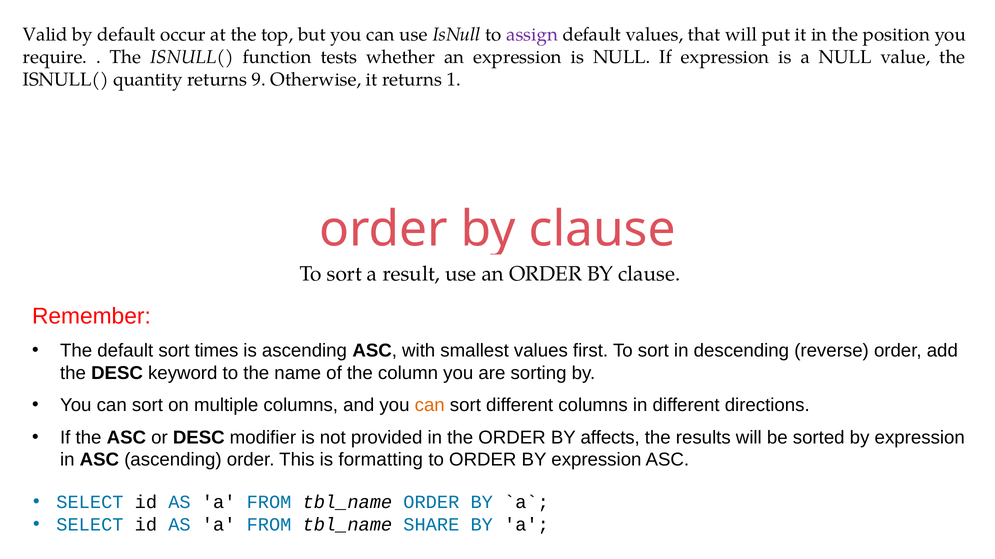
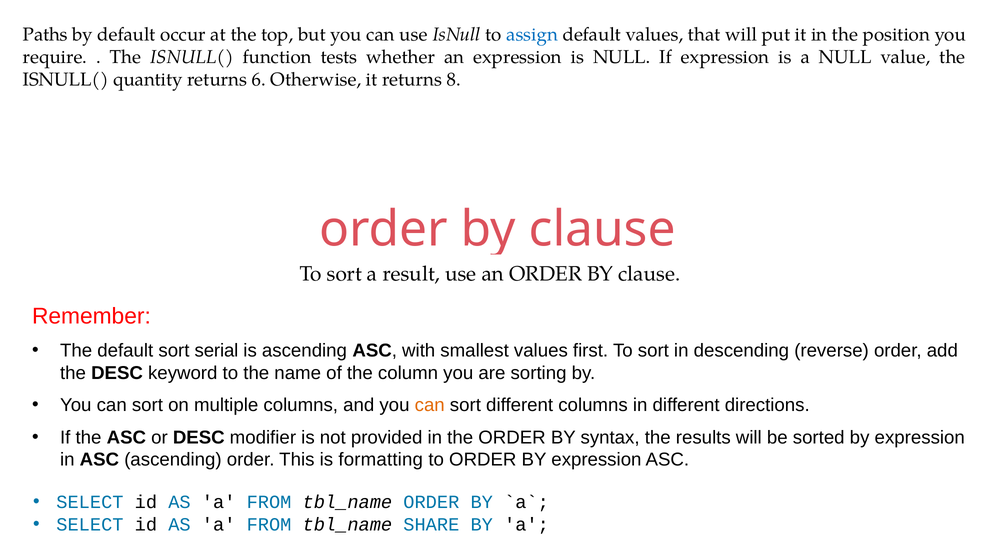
Valid: Valid -> Paths
assign colour: purple -> blue
9: 9 -> 6
1: 1 -> 8
times: times -> serial
affects: affects -> syntax
